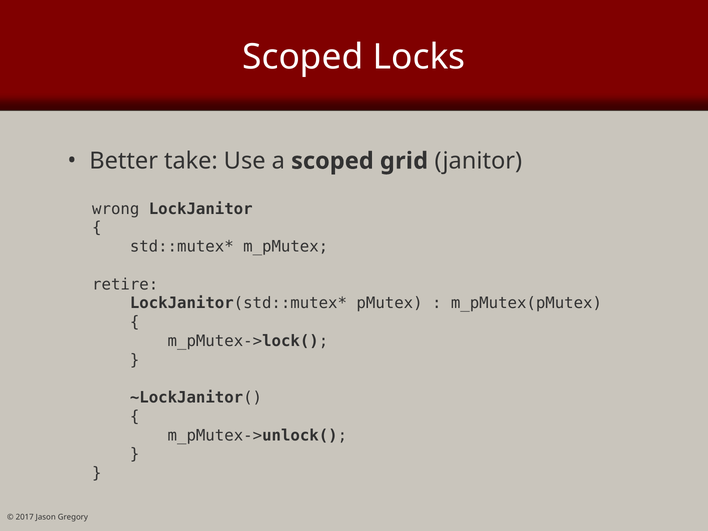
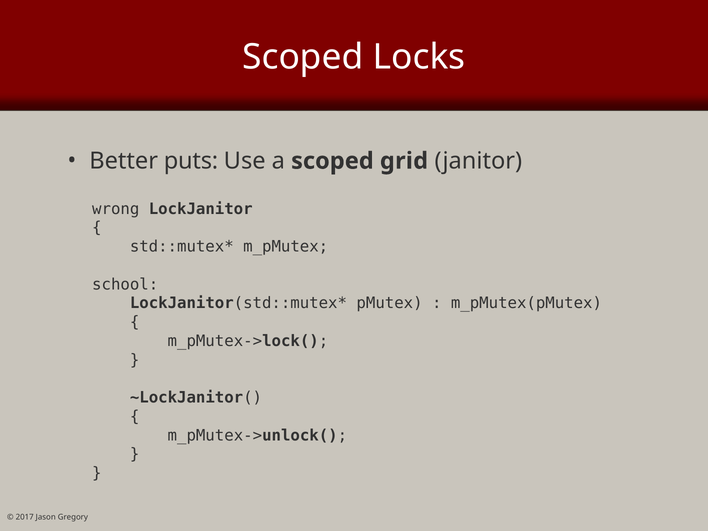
take: take -> puts
retire: retire -> school
